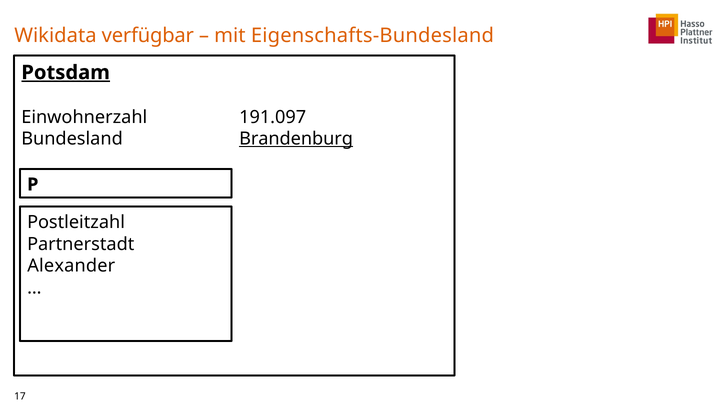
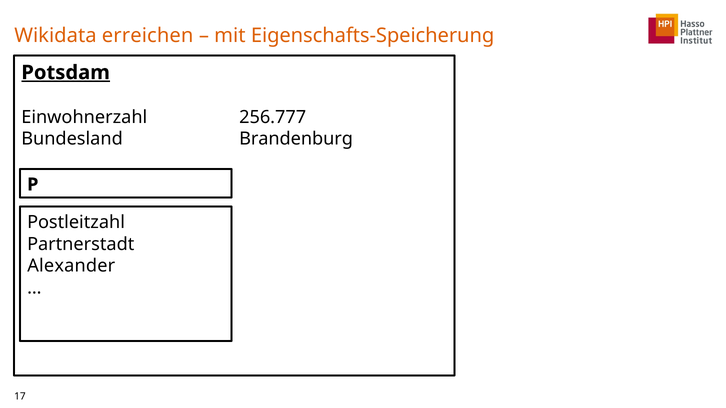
verfügbar: verfügbar -> erreichen
Eigenschafts-Bundesland: Eigenschafts-Bundesland -> Eigenschafts-Speicherung
191.097: 191.097 -> 256.777
Brandenburg underline: present -> none
